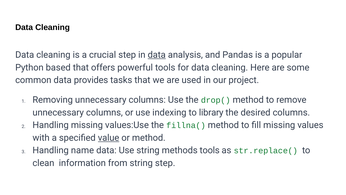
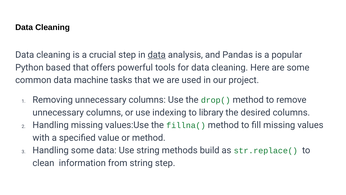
provides: provides -> machine
value underline: present -> none
Handling name: name -> some
methods tools: tools -> build
